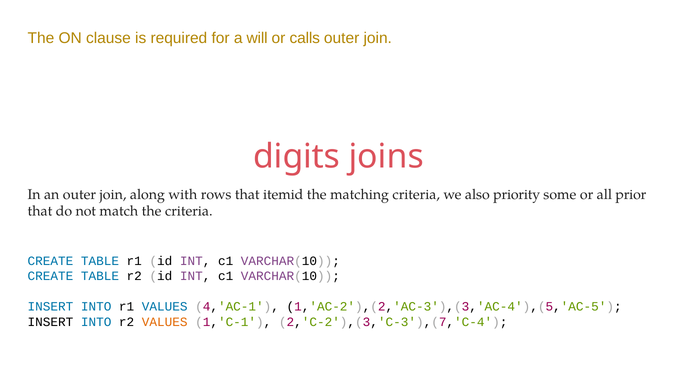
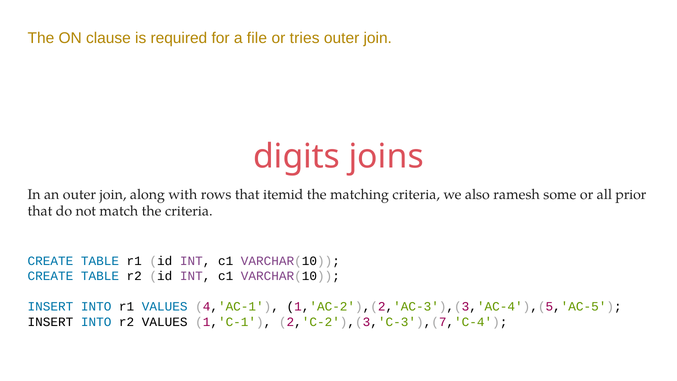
will: will -> file
calls: calls -> tries
priority: priority -> ramesh
VALUES at (165, 322) colour: orange -> black
